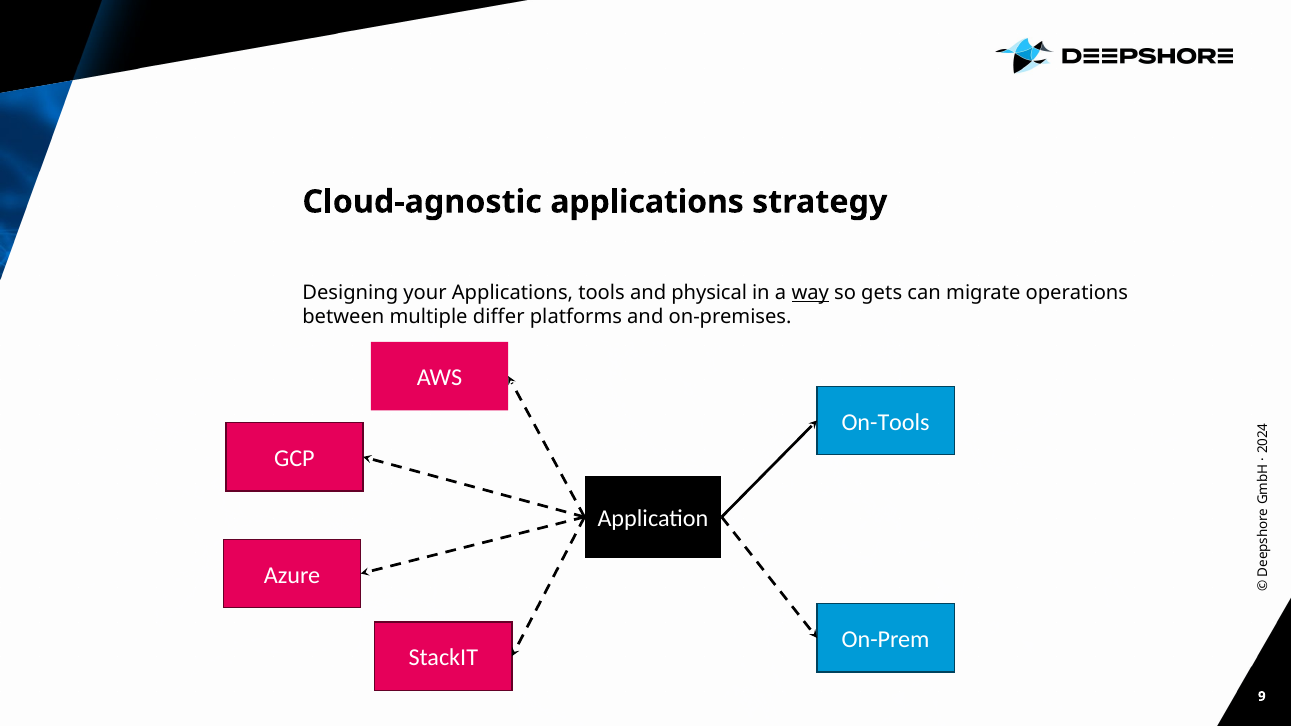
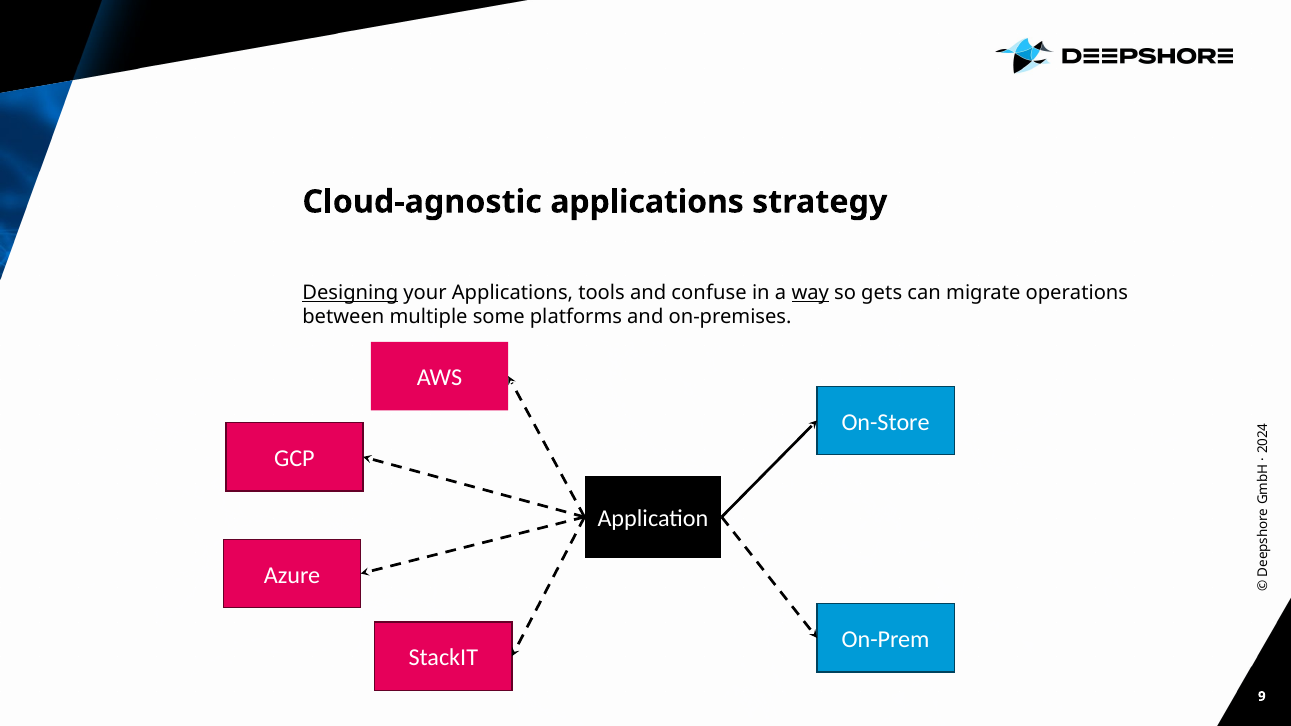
Designing underline: none -> present
physical: physical -> confuse
differ: differ -> some
On-Tools: On-Tools -> On-Store
